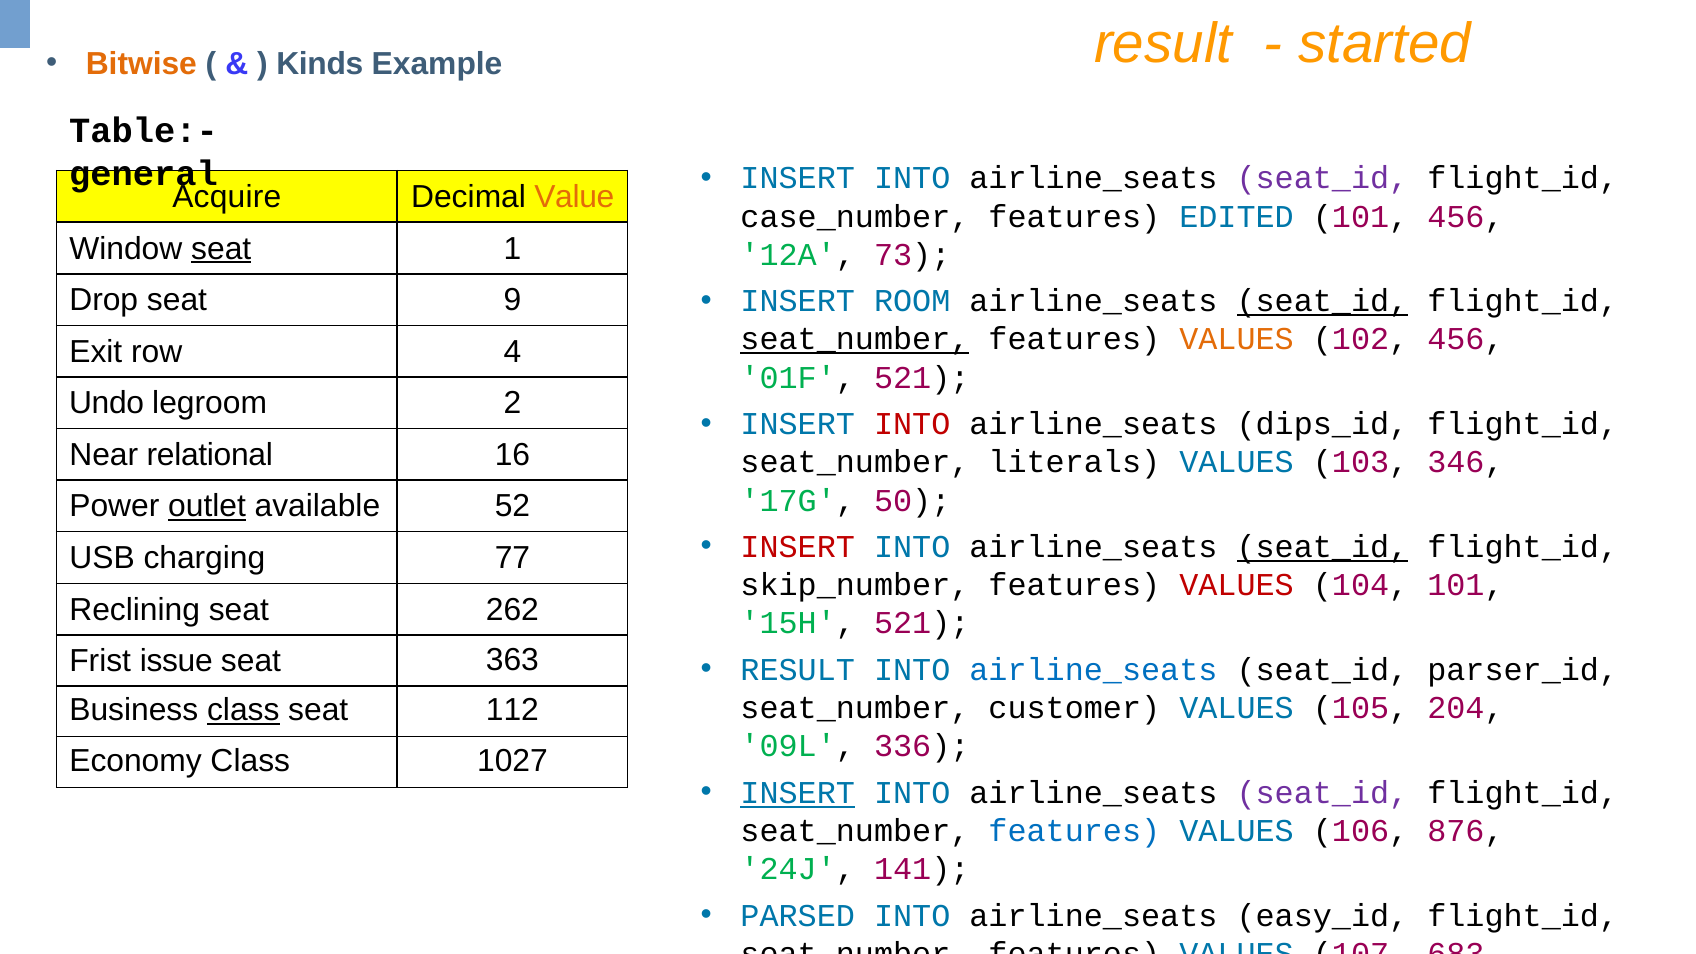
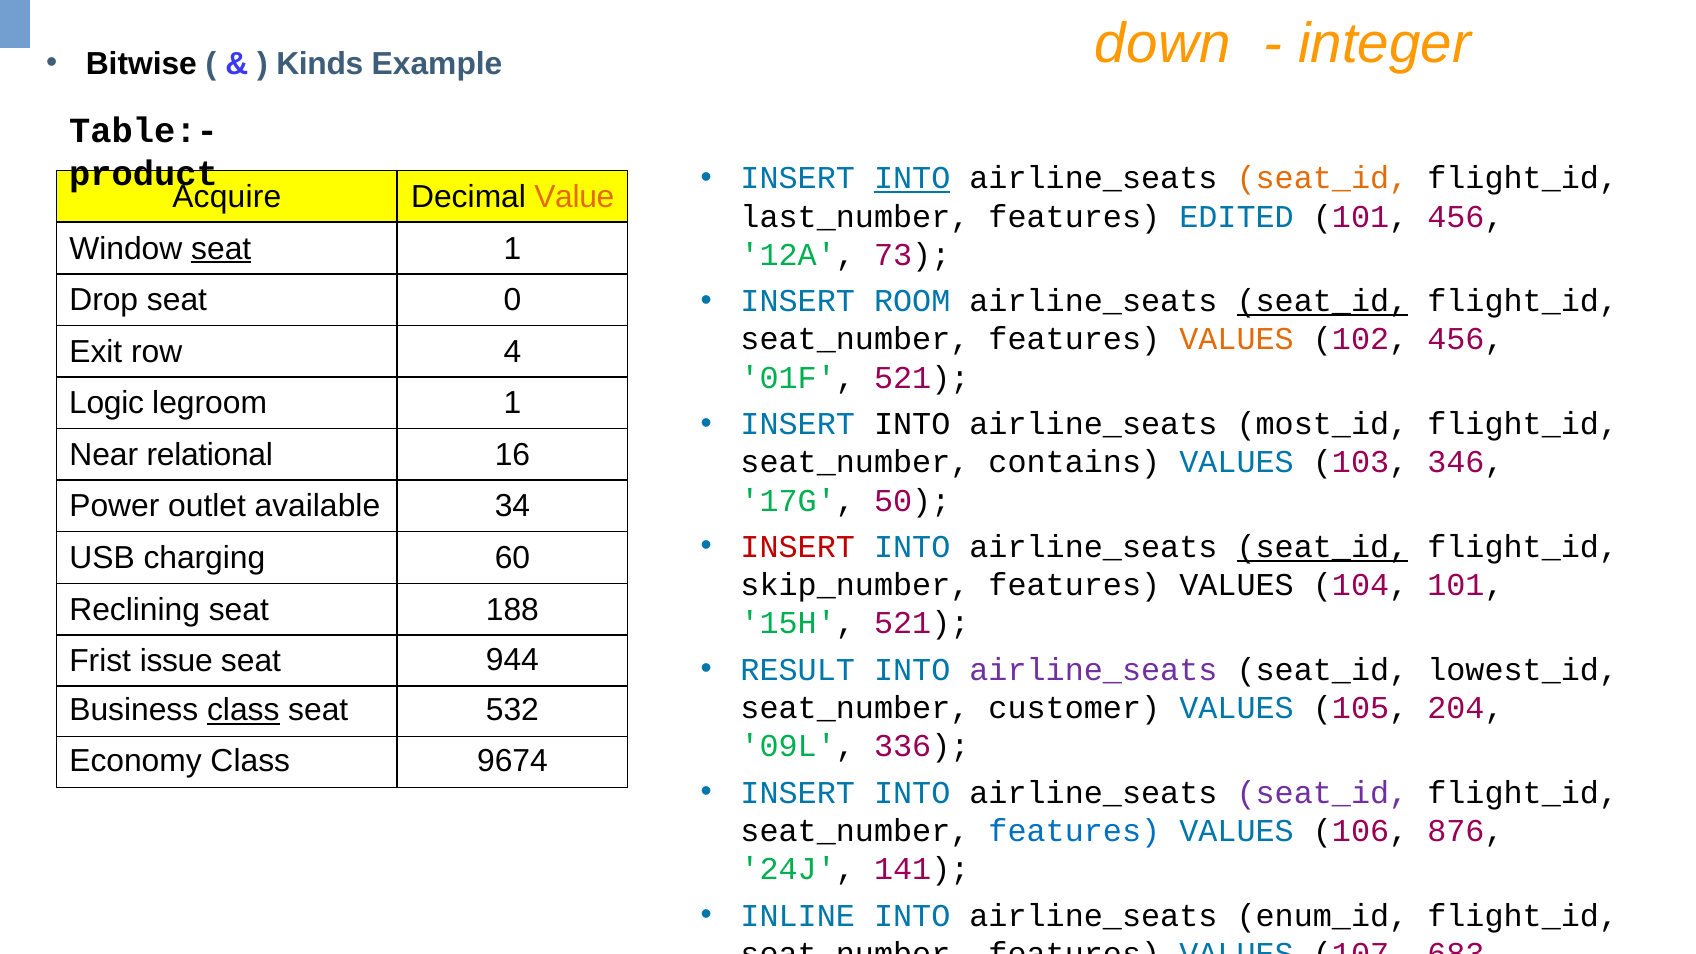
result at (1163, 44): result -> down
started: started -> integer
Bitwise colour: orange -> black
general: general -> product
INTO at (912, 178) underline: none -> present
seat_id at (1322, 178) colour: purple -> orange
case_number: case_number -> last_number
9: 9 -> 0
seat_number at (855, 339) underline: present -> none
Undo: Undo -> Logic
legroom 2: 2 -> 1
INTO at (912, 424) colour: red -> black
dips_id: dips_id -> most_id
literals: literals -> contains
outlet underline: present -> none
52: 52 -> 34
77: 77 -> 60
VALUES at (1237, 585) colour: red -> black
262: 262 -> 188
363: 363 -> 944
airline_seats at (1093, 670) colour: blue -> purple
parser_id: parser_id -> lowest_id
112: 112 -> 532
1027: 1027 -> 9674
INSERT at (798, 793) underline: present -> none
PARSED: PARSED -> INLINE
easy_id: easy_id -> enum_id
